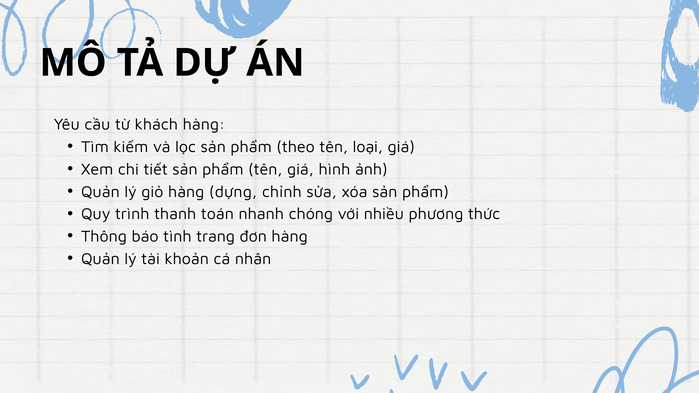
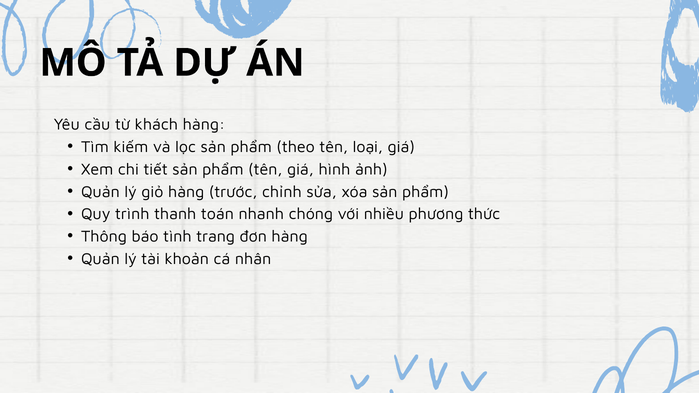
dựng: dựng -> trước
